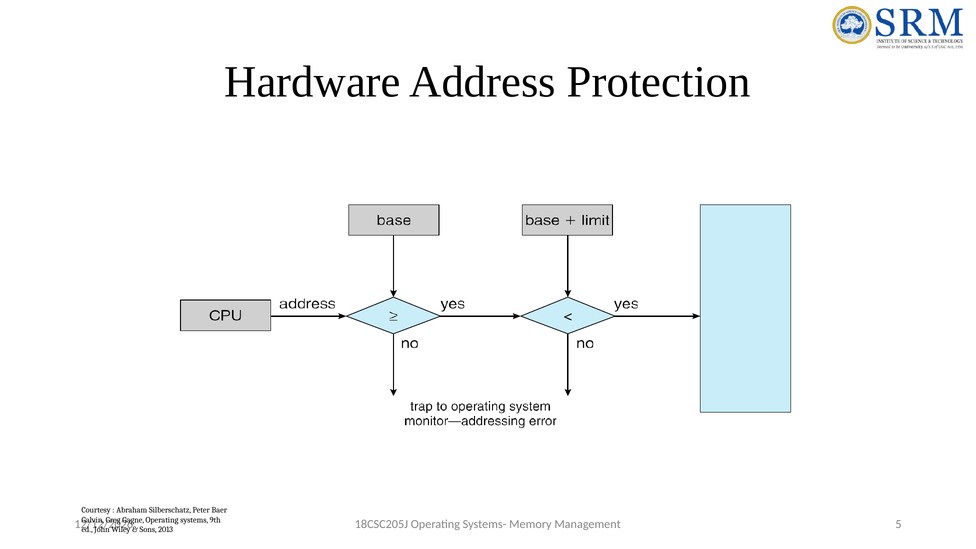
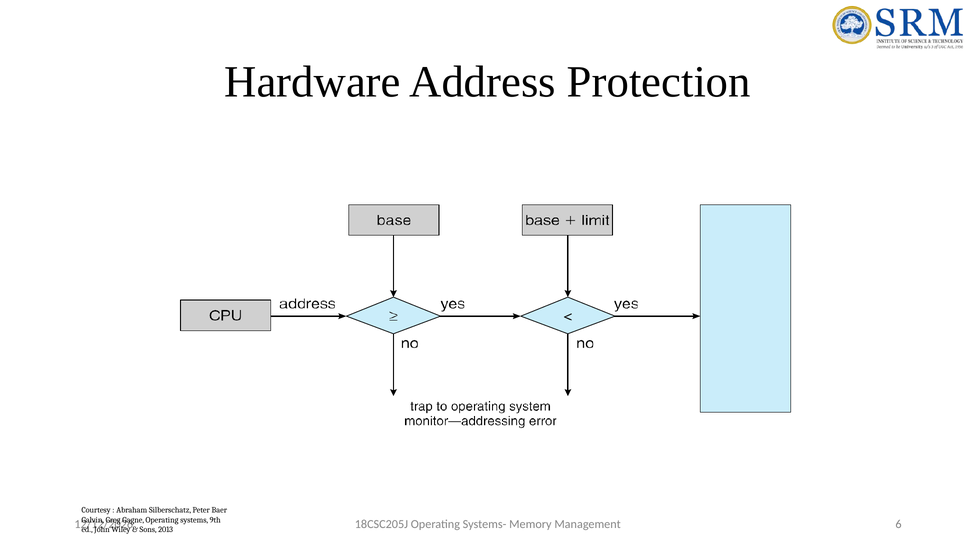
5: 5 -> 6
